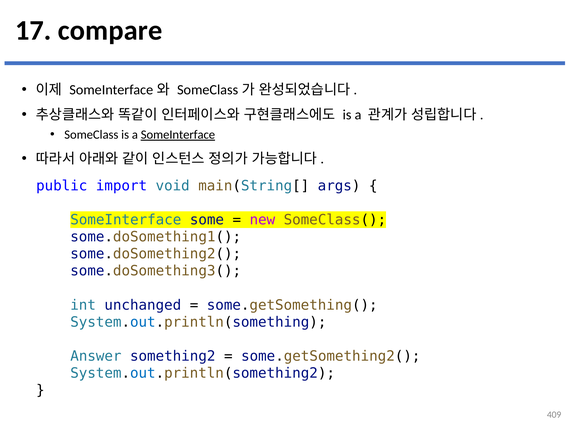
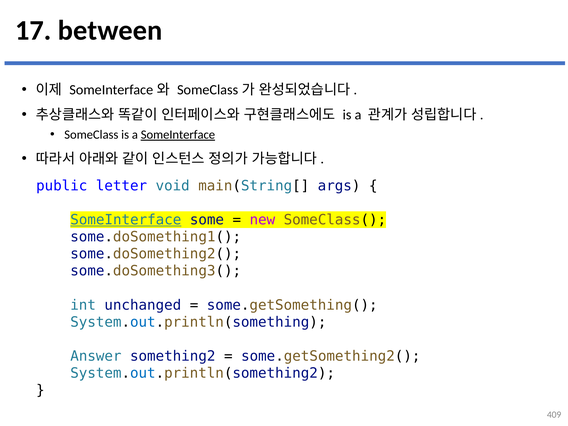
compare: compare -> between
import: import -> letter
SomeInterface at (126, 220) underline: none -> present
